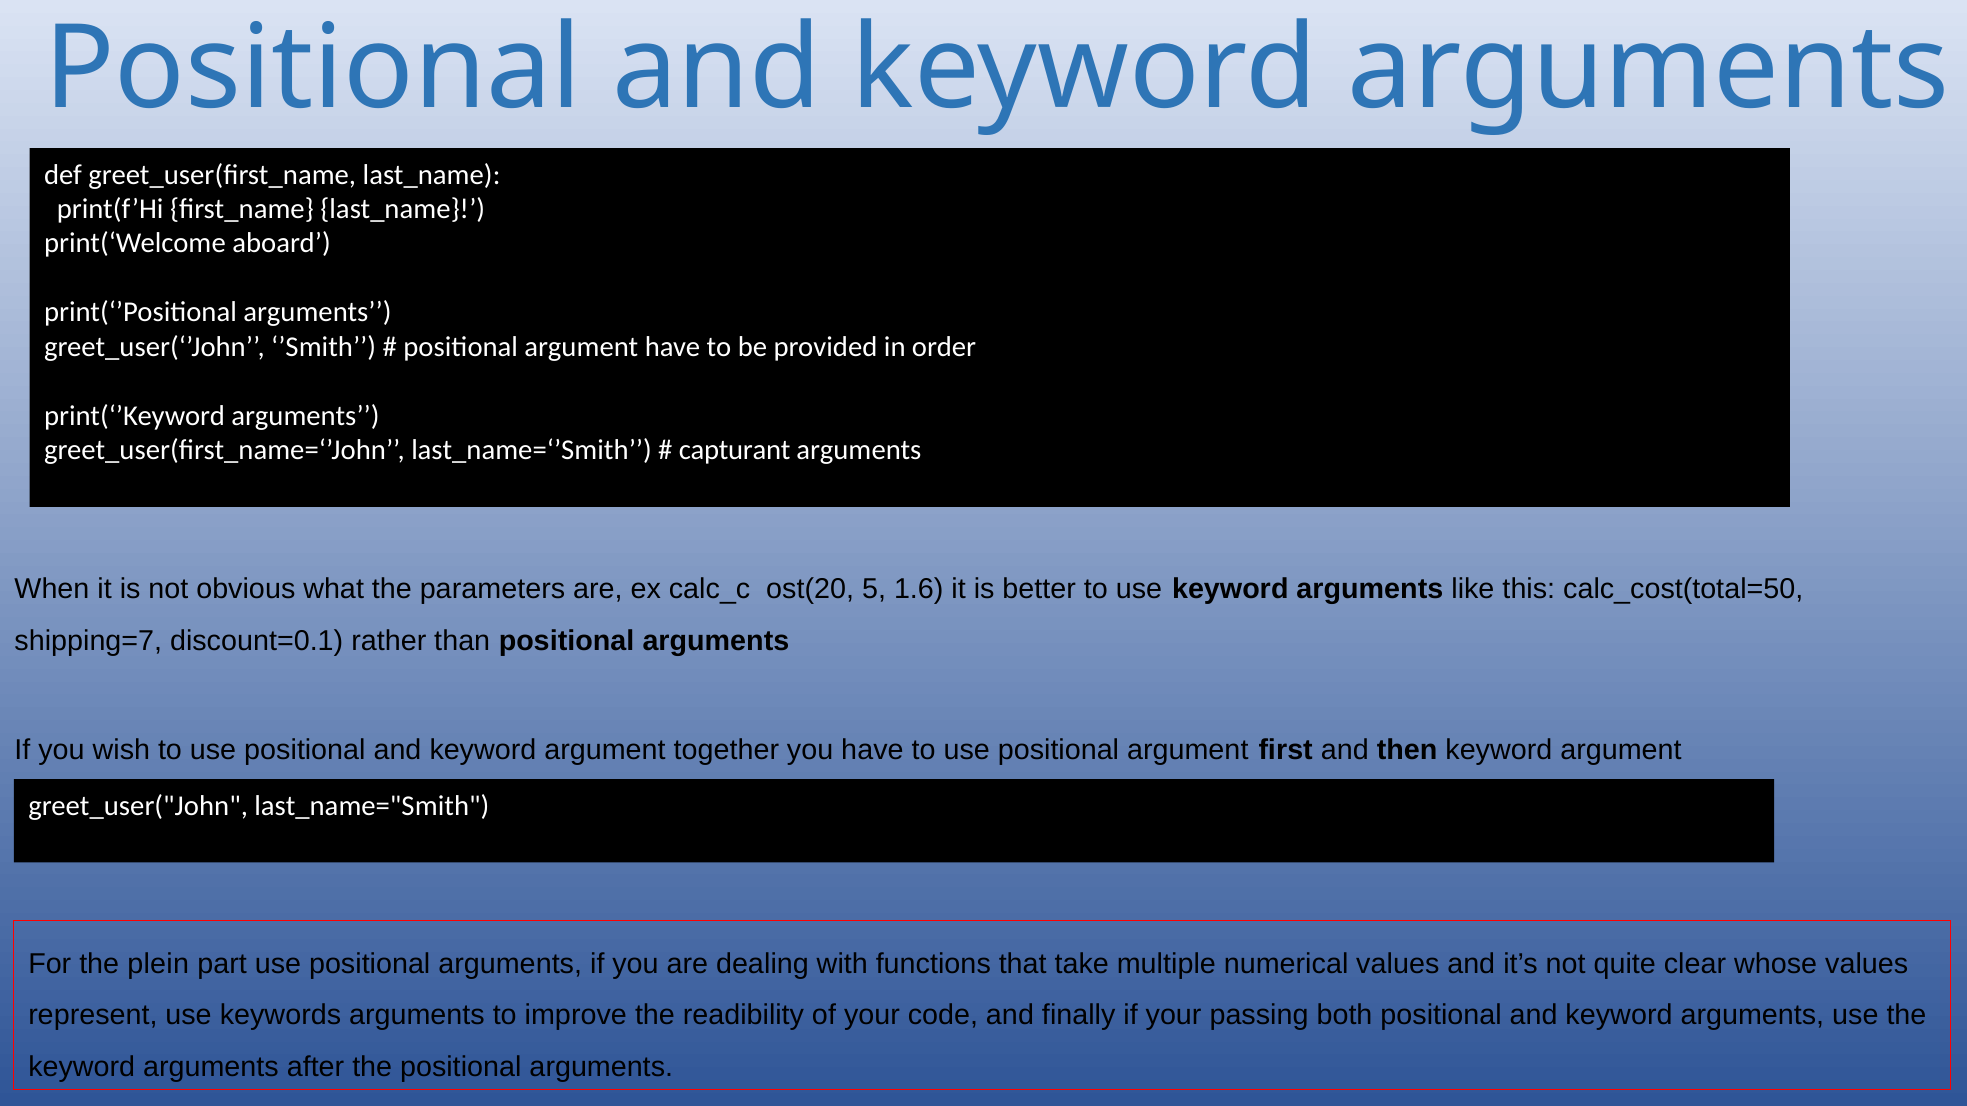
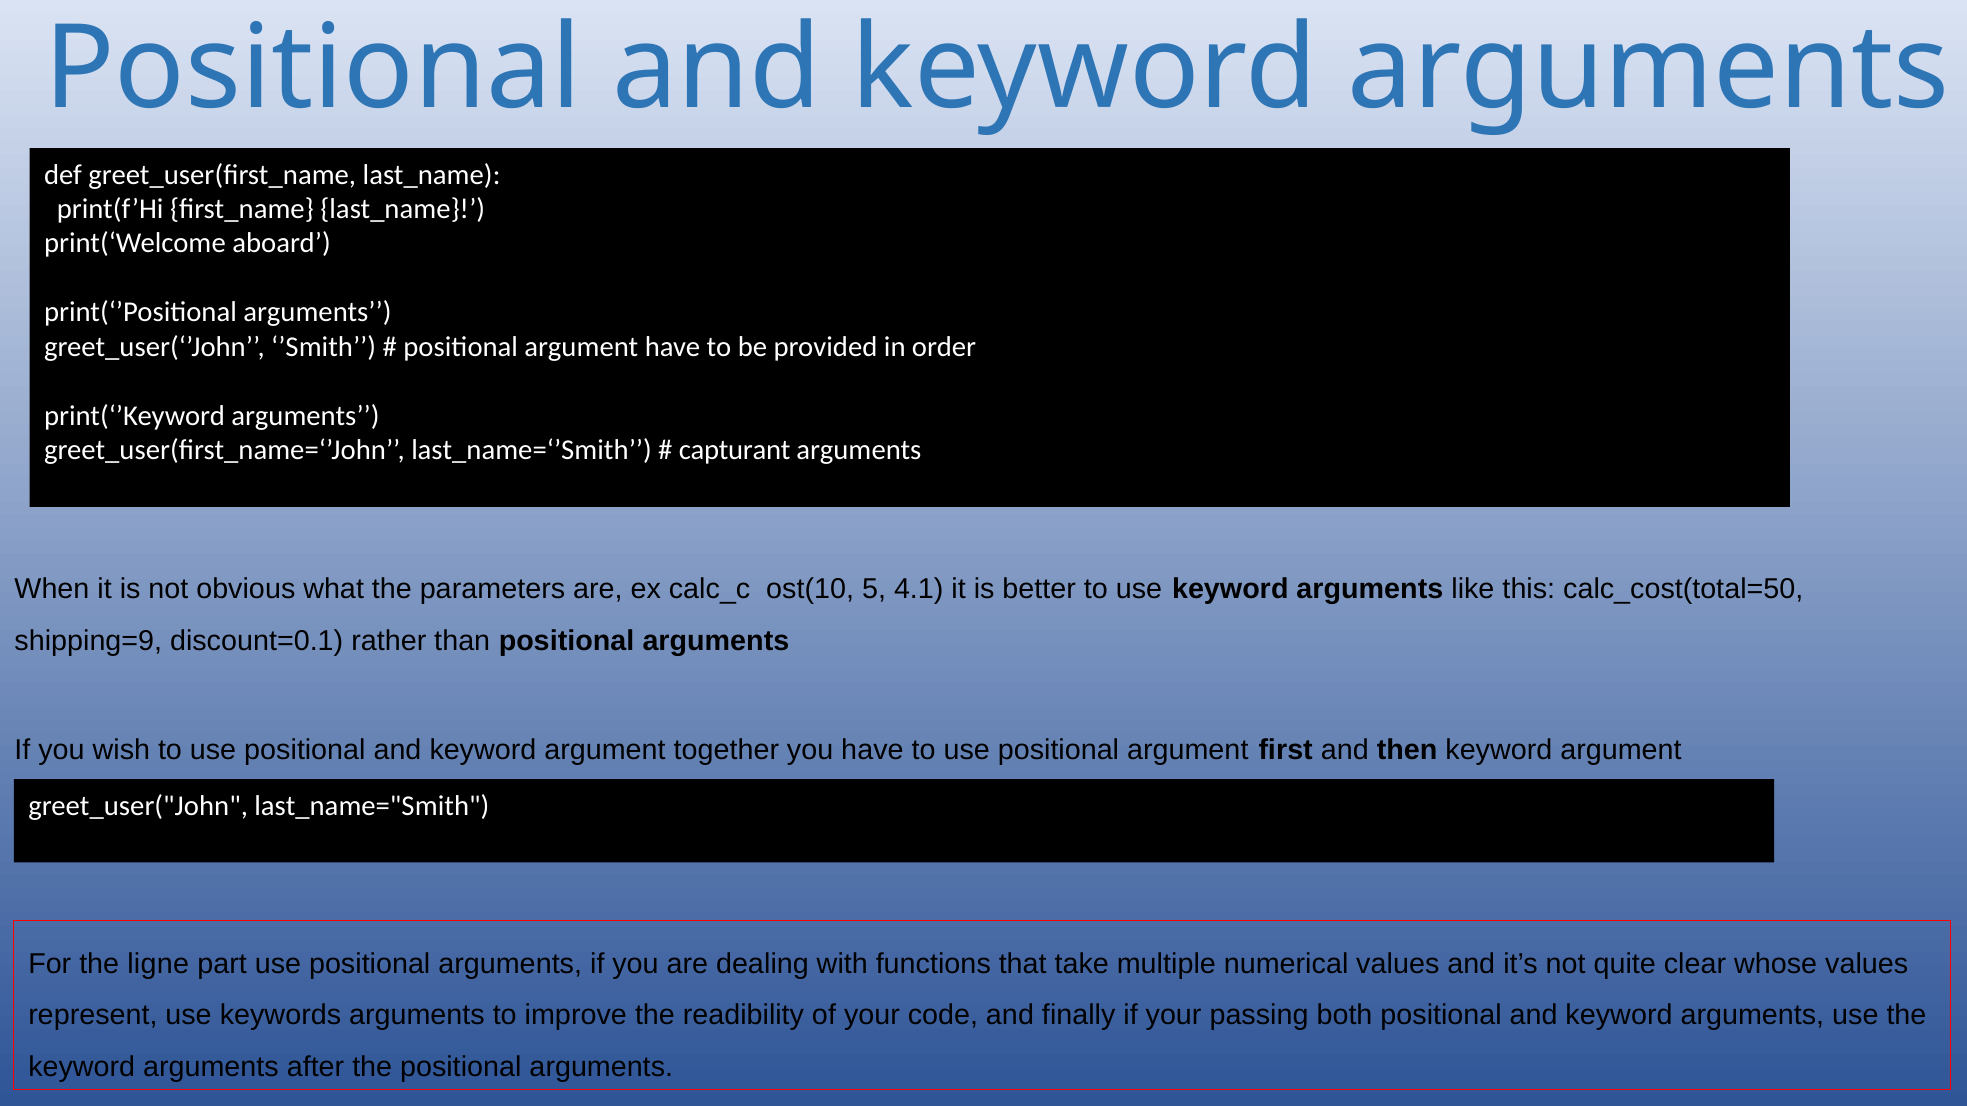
ost(20: ost(20 -> ost(10
1.6: 1.6 -> 4.1
shipping=7: shipping=7 -> shipping=9
plein: plein -> ligne
